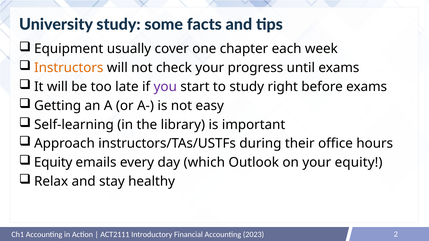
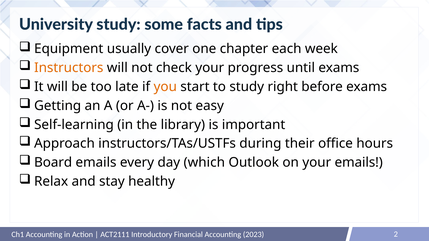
you colour: purple -> orange
Equity at (53, 163): Equity -> Board
your equity: equity -> emails
